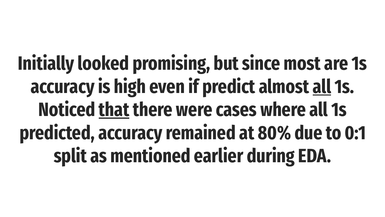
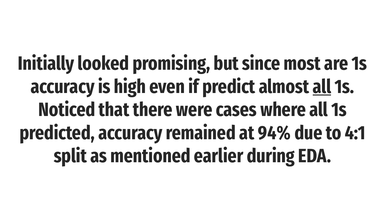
that underline: present -> none
80%: 80% -> 94%
0:1: 0:1 -> 4:1
